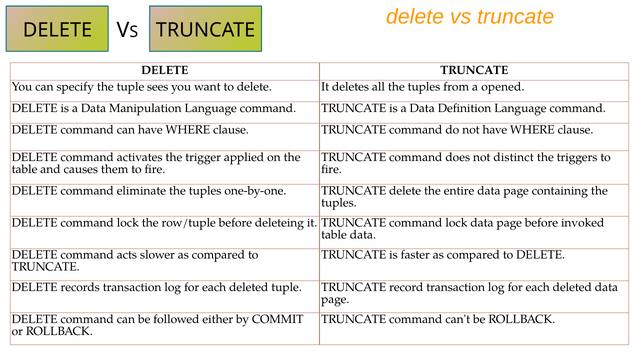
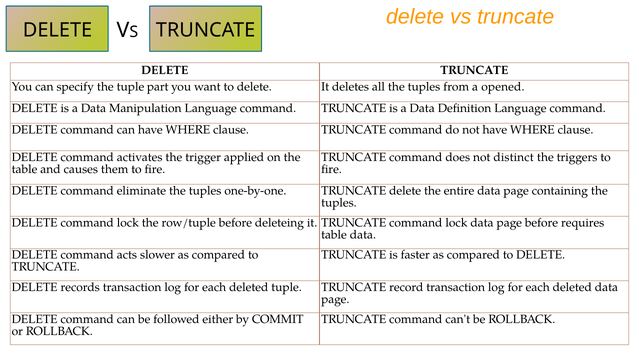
sees: sees -> part
invoked: invoked -> requires
